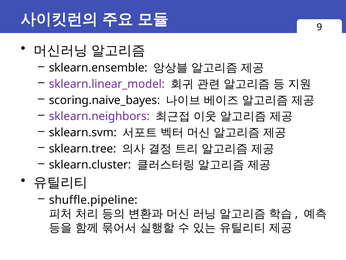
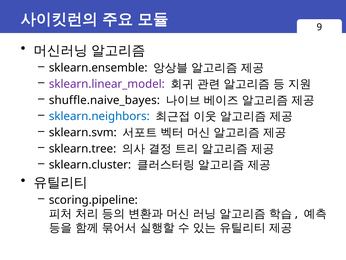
scoring.naive_bayes: scoring.naive_bayes -> shuffle.naive_bayes
sklearn.neighbors colour: purple -> blue
shuffle.pipeline: shuffle.pipeline -> scoring.pipeline
